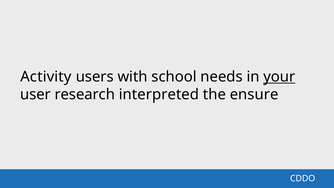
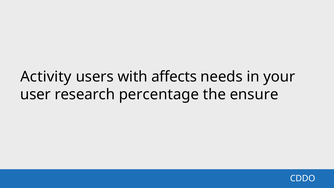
school: school -> affects
your underline: present -> none
interpreted: interpreted -> percentage
